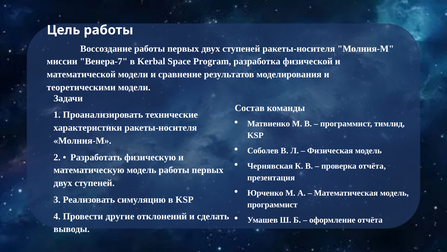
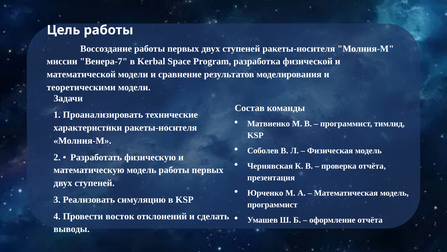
другие: другие -> восток
